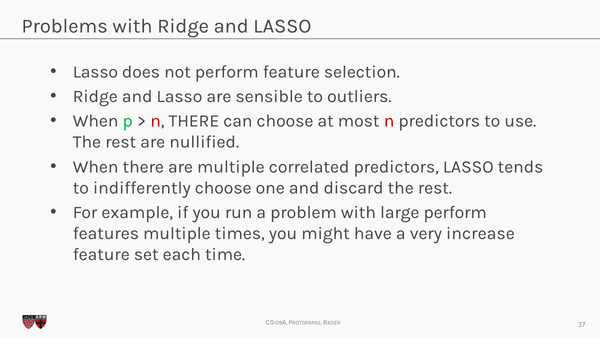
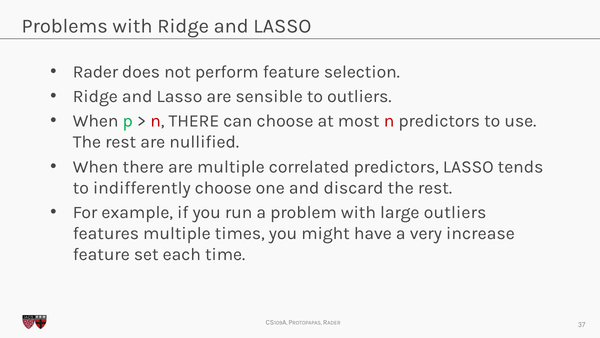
Lasso at (95, 72): Lasso -> Rader
large perform: perform -> outliers
